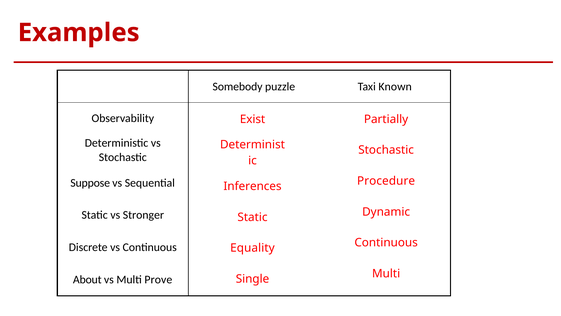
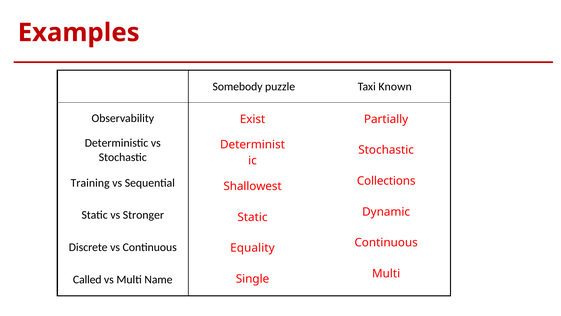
Procedure: Procedure -> Collections
Suppose: Suppose -> Training
Inferences: Inferences -> Shallowest
About: About -> Called
Prove: Prove -> Name
